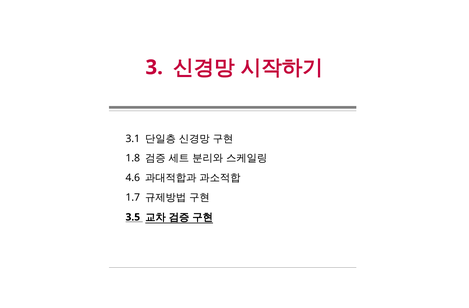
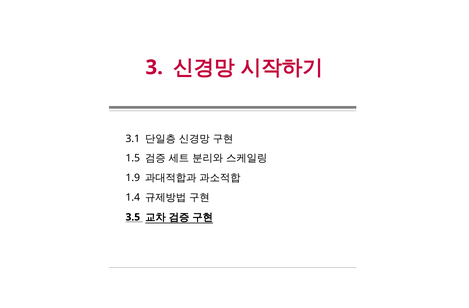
1.8: 1.8 -> 1.5
4.6: 4.6 -> 1.9
1.7: 1.7 -> 1.4
